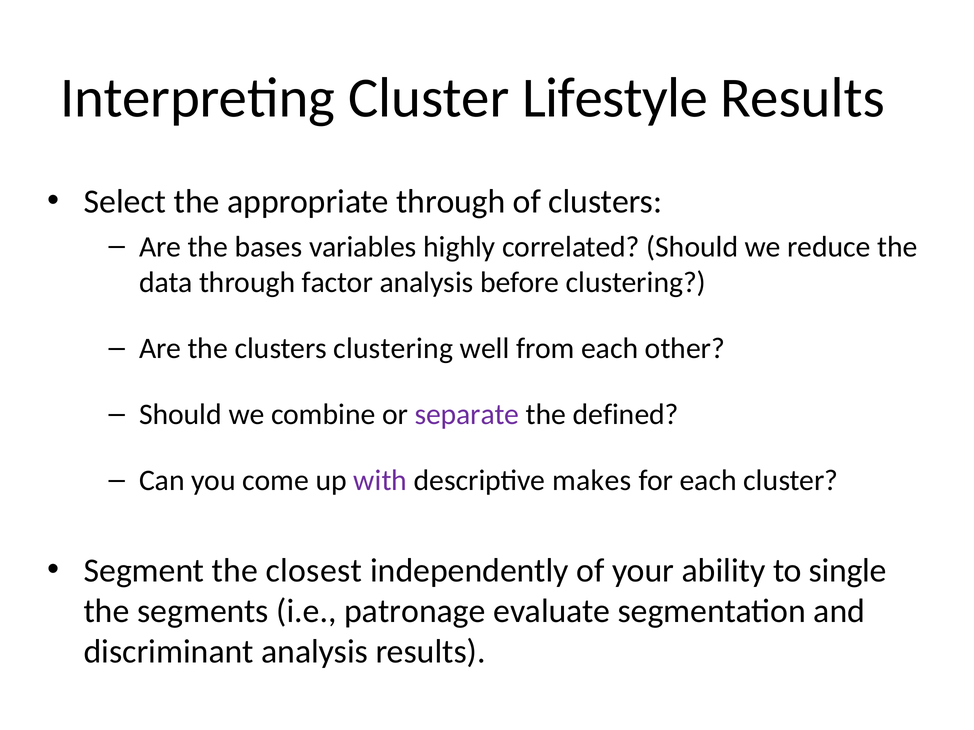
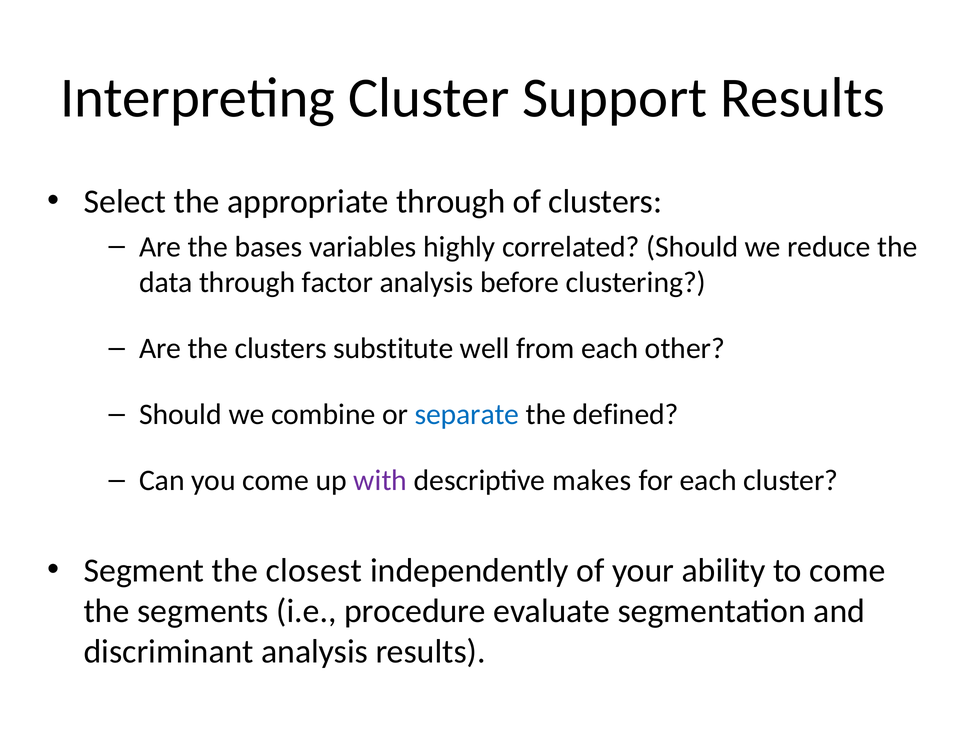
Lifestyle: Lifestyle -> Support
clusters clustering: clustering -> substitute
separate colour: purple -> blue
to single: single -> come
patronage: patronage -> procedure
